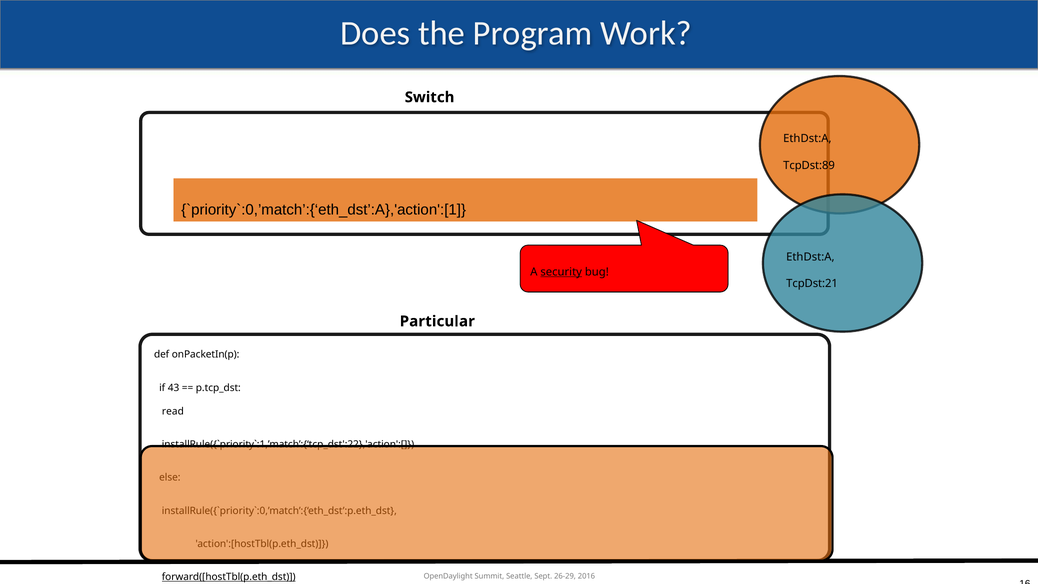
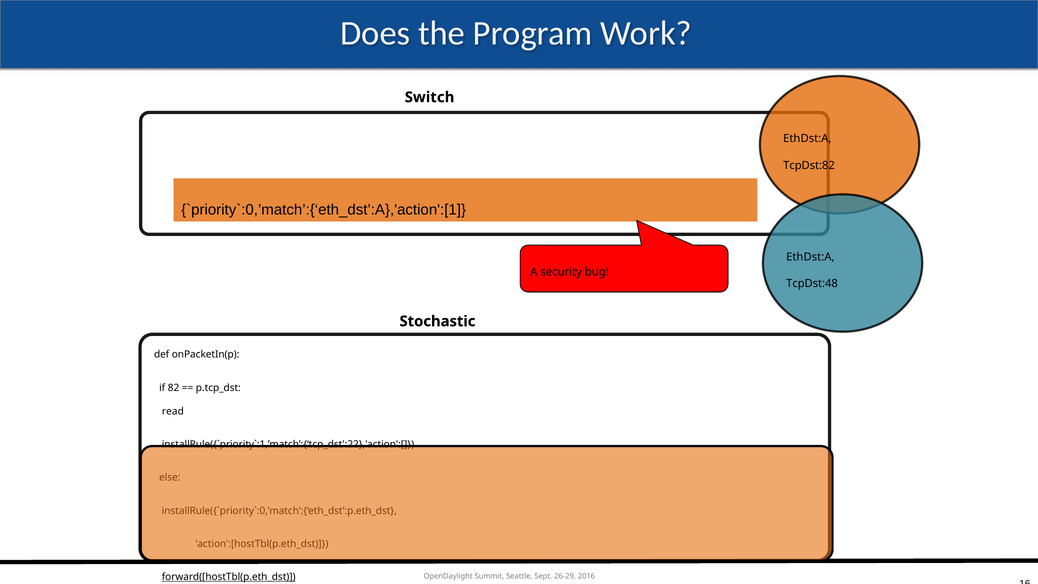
TcpDst:89: TcpDst:89 -> TcpDst:82
security underline: present -> none
TcpDst:21: TcpDst:21 -> TcpDst:48
Particular: Particular -> Stochastic
43: 43 -> 82
